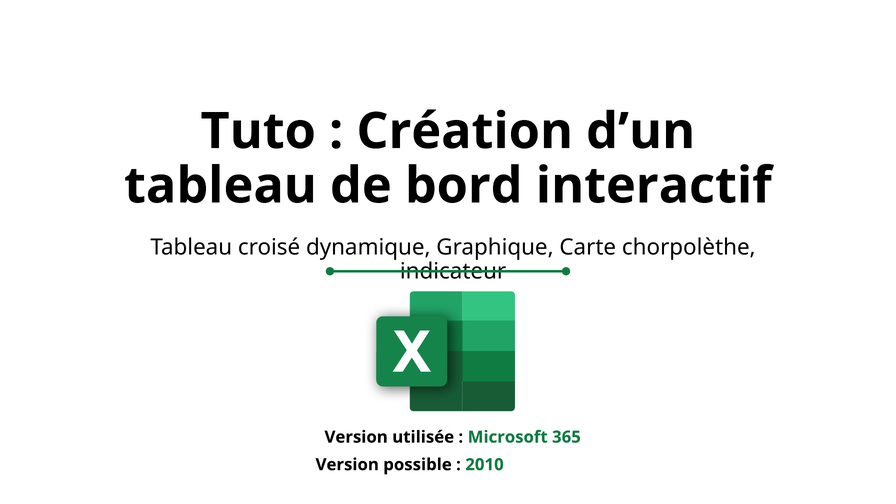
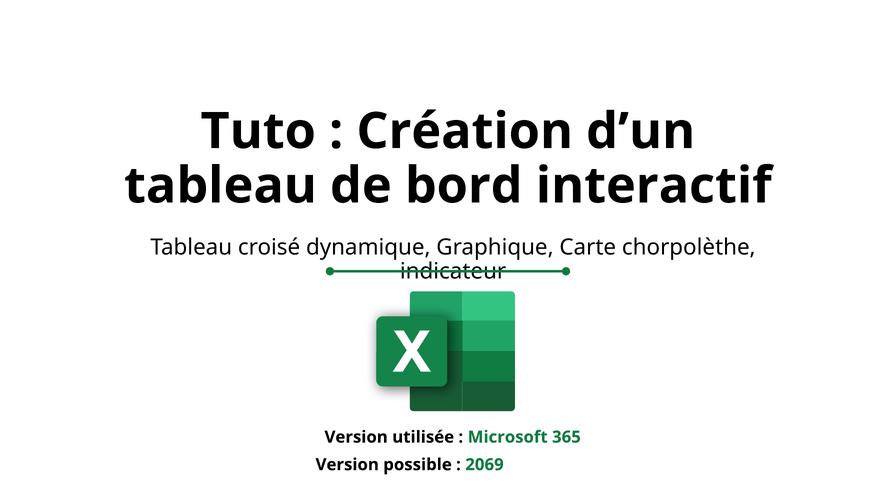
2010: 2010 -> 2069
